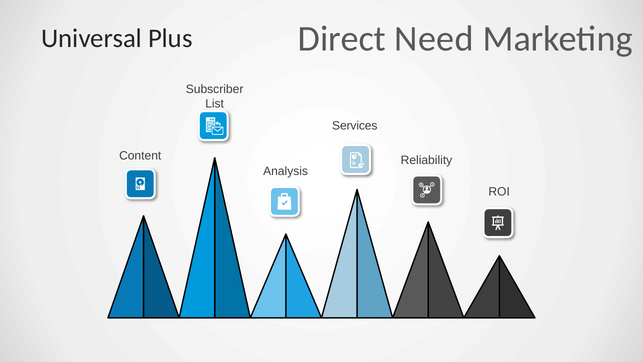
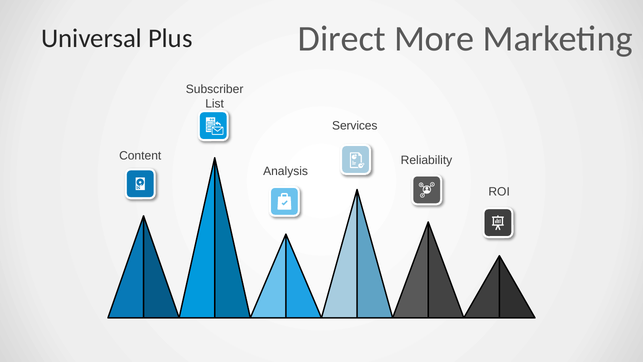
Need: Need -> More
